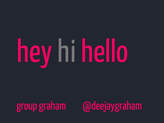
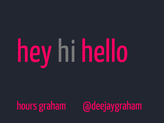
group: group -> hours
